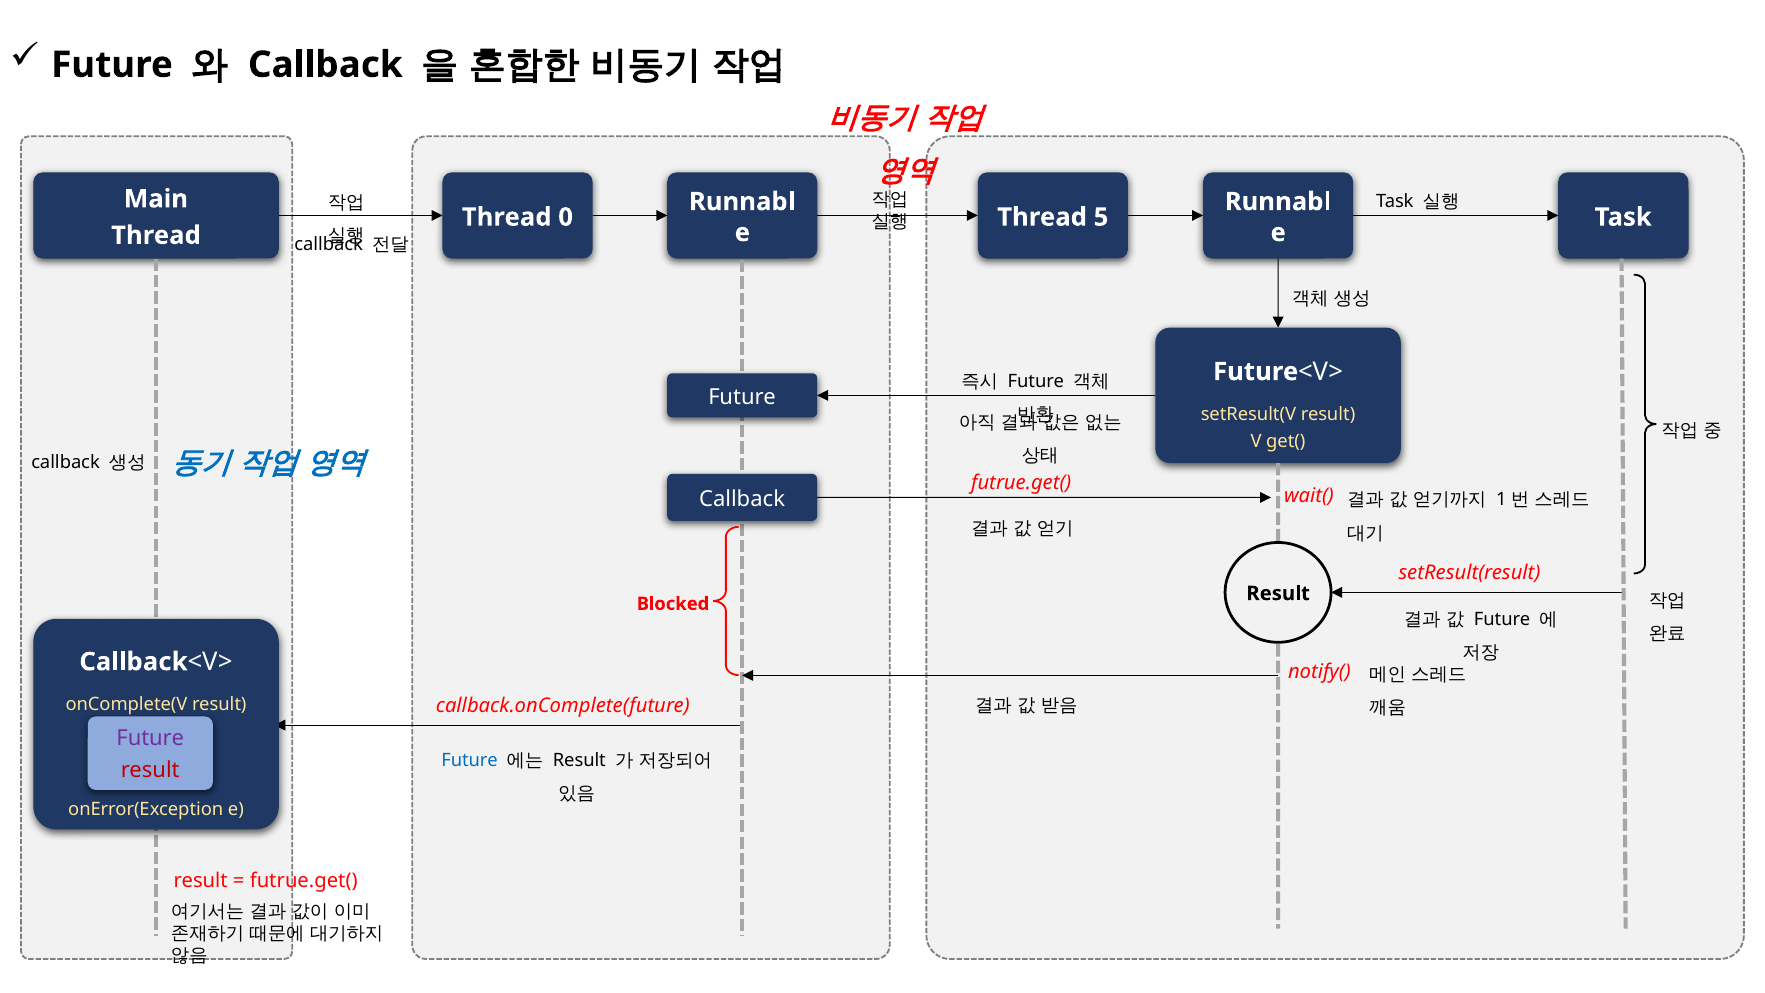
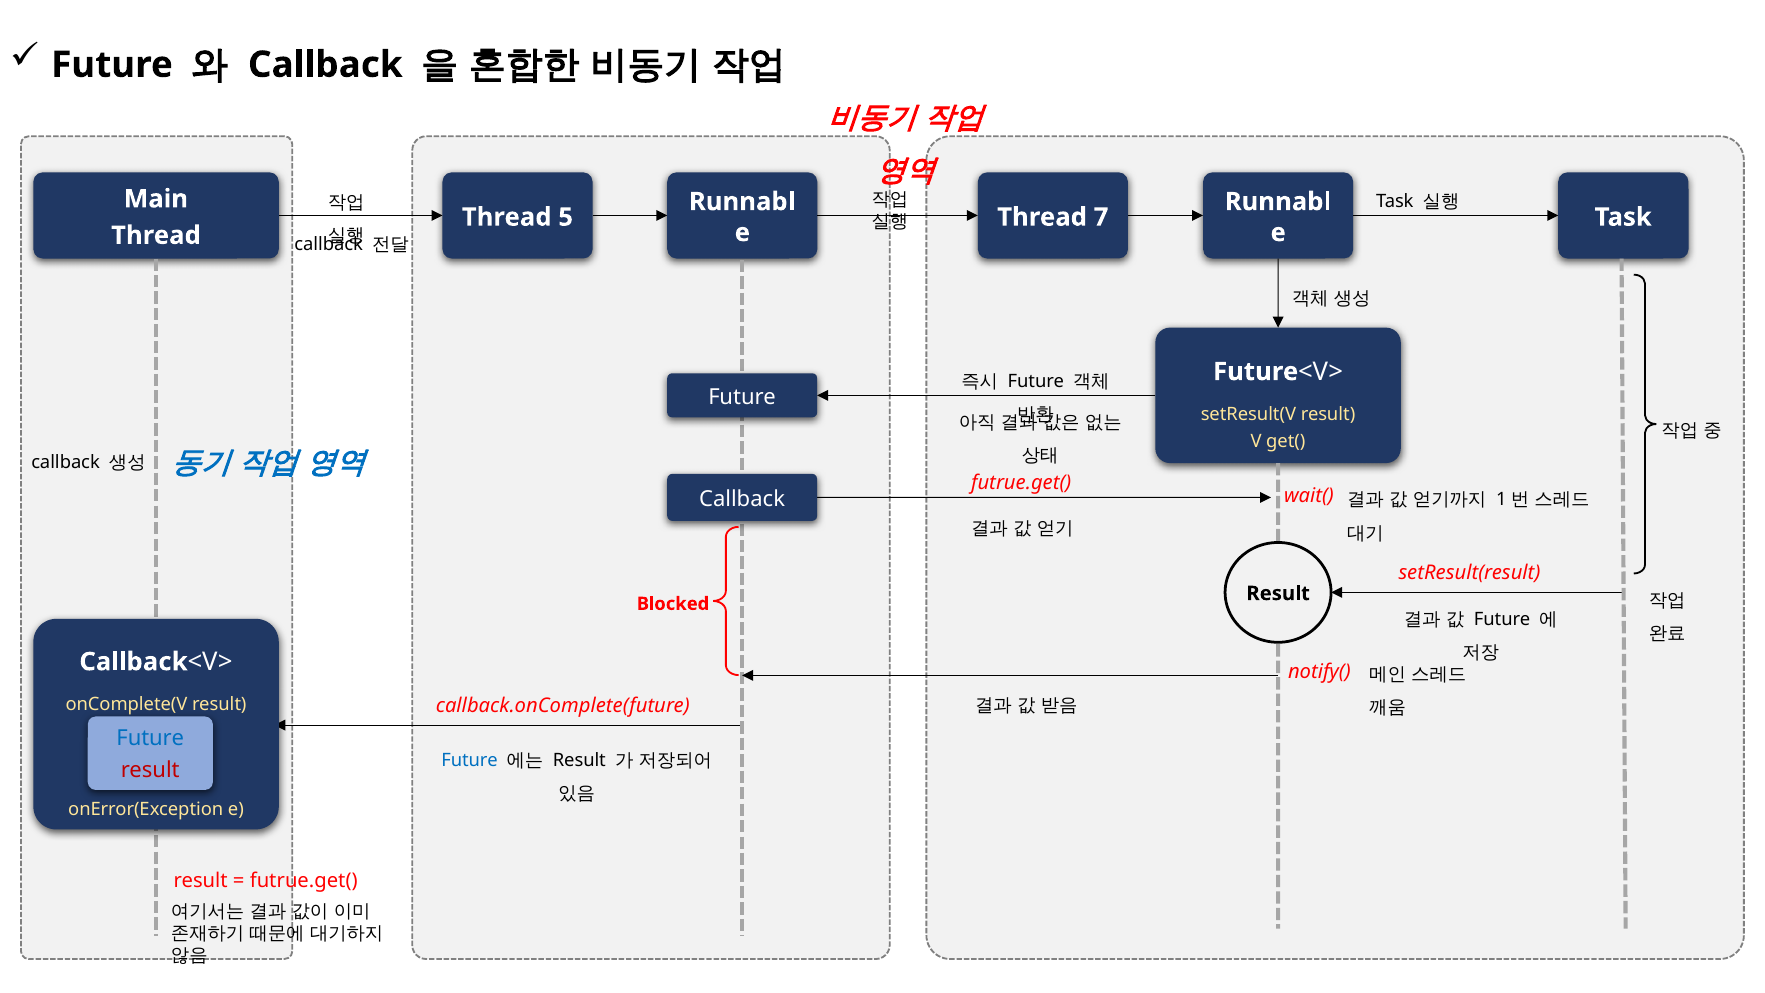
0: 0 -> 5
5: 5 -> 7
Future at (150, 739) colour: purple -> blue
